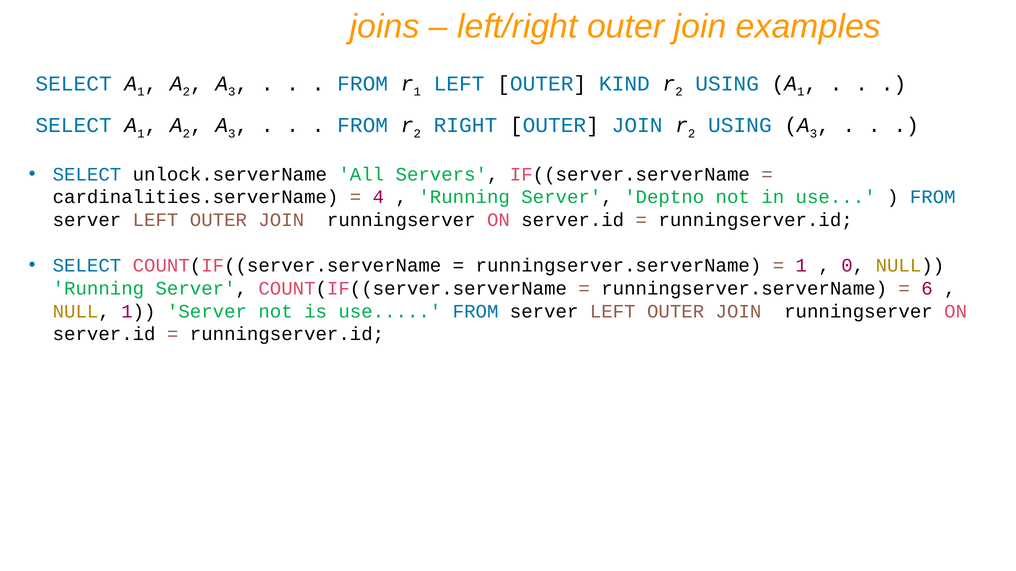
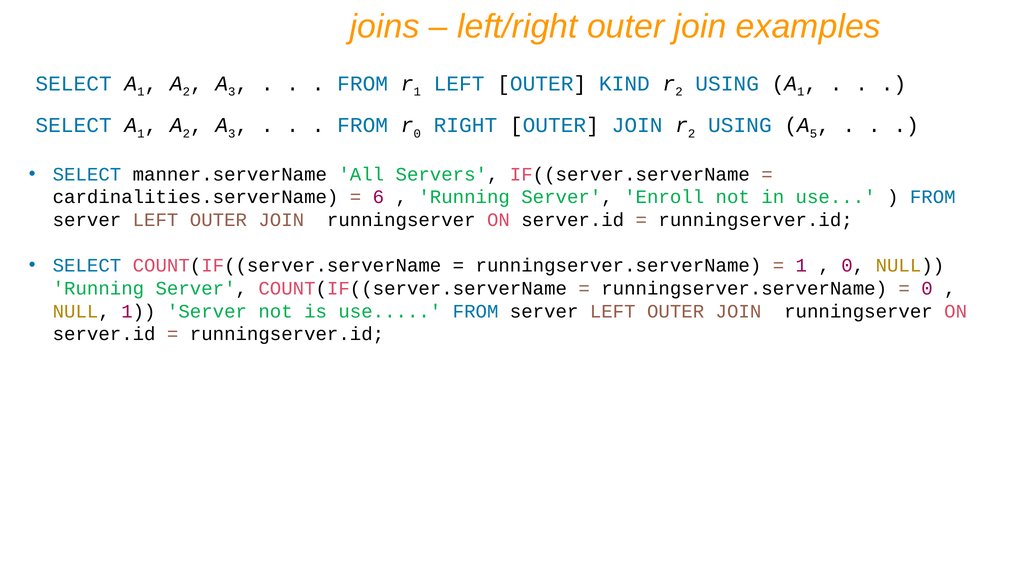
2 at (417, 134): 2 -> 0
3 at (813, 134): 3 -> 5
unlock.serverName: unlock.serverName -> manner.serverName
4: 4 -> 6
Deptno: Deptno -> Enroll
6 at (927, 289): 6 -> 0
